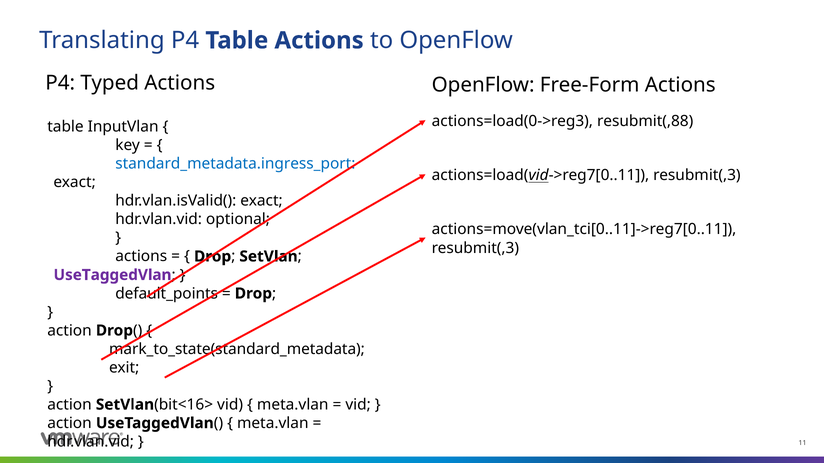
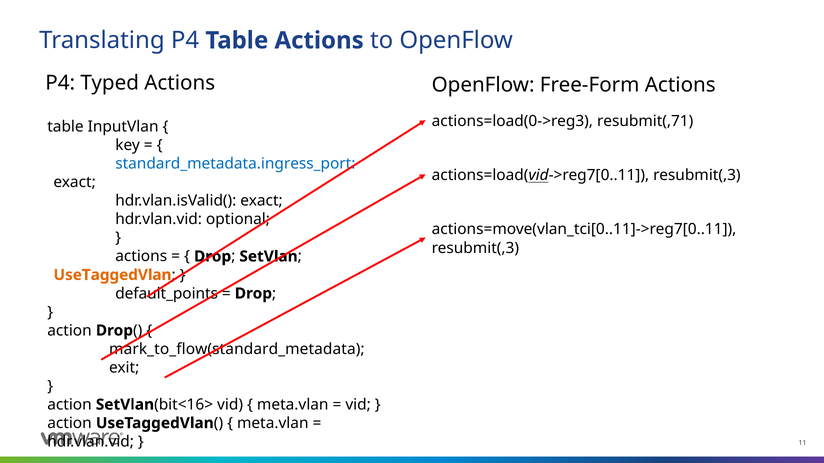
resubmit(,88: resubmit(,88 -> resubmit(,71
UseTaggedVlan at (112, 275) colour: purple -> orange
mark_to_state(standard_metadata: mark_to_state(standard_metadata -> mark_to_flow(standard_metadata
